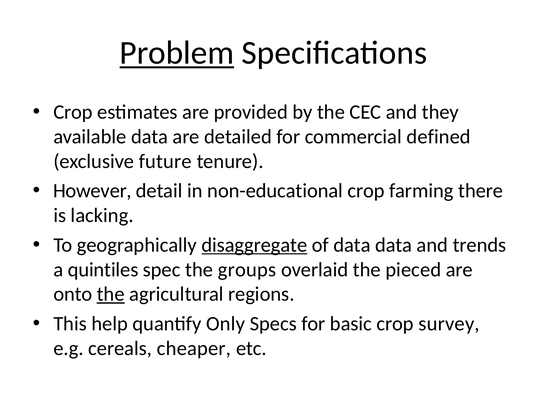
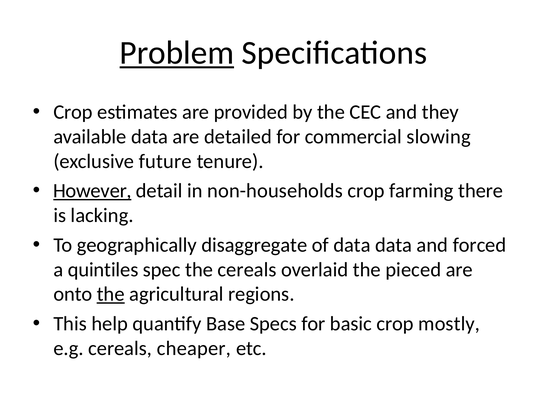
defined: defined -> slowing
However underline: none -> present
non-educational: non-educational -> non-households
disaggregate underline: present -> none
trends: trends -> forced
the groups: groups -> cereals
Only: Only -> Base
survey: survey -> mostly
